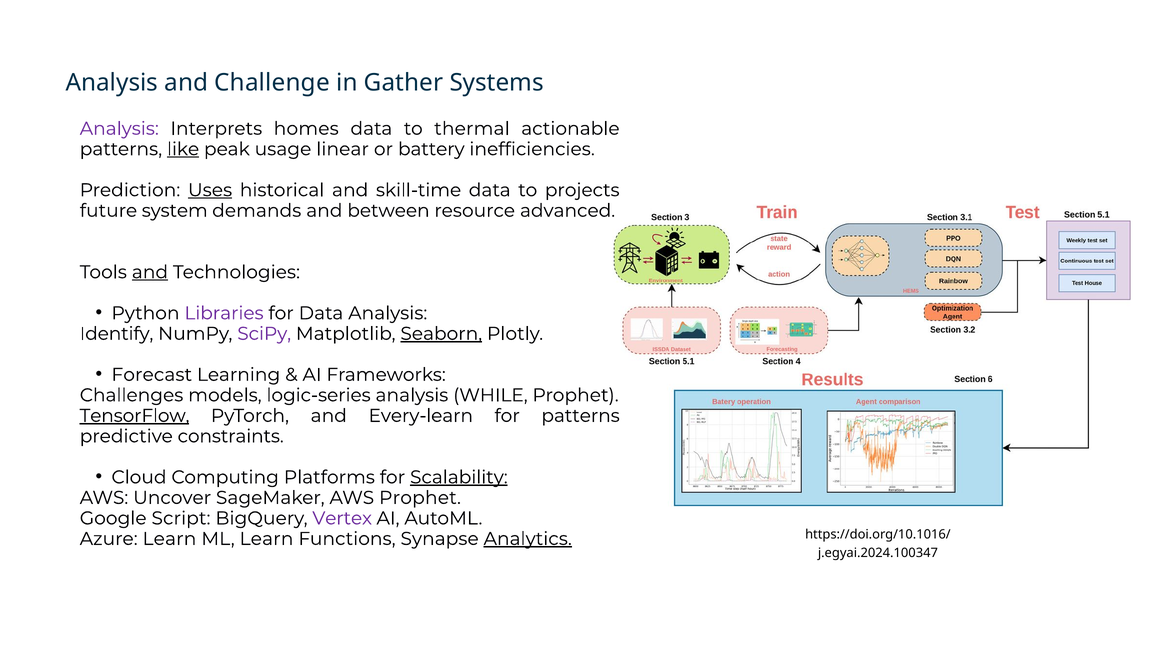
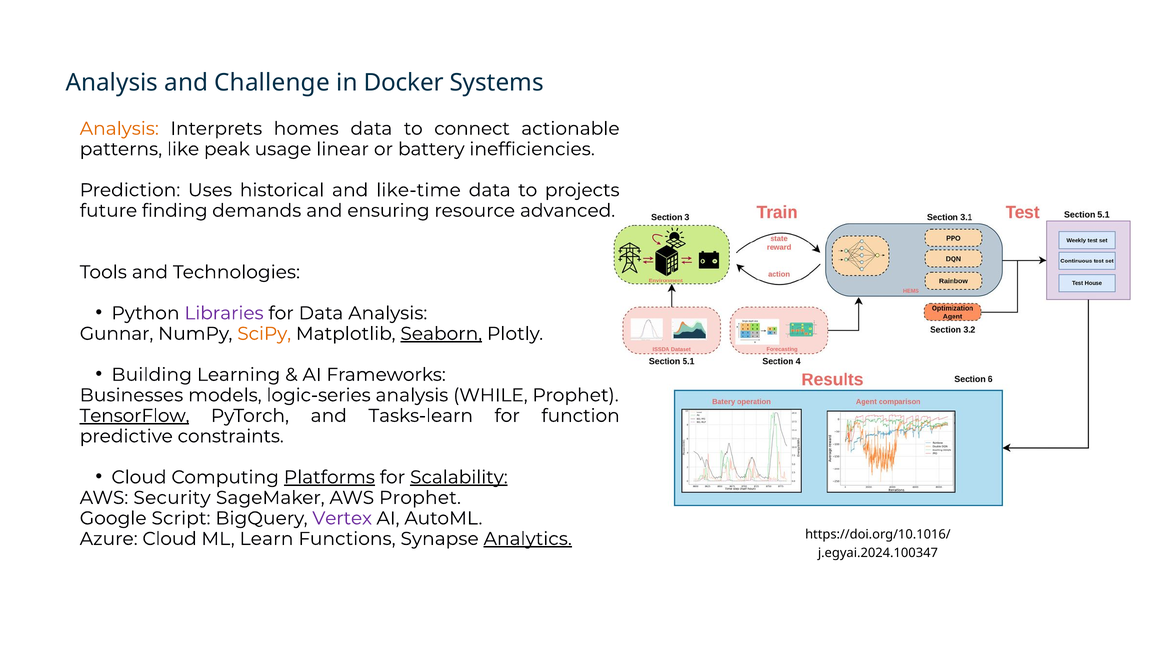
Gather: Gather -> Docker
Analysis at (119, 129) colour: purple -> orange
thermal: thermal -> connect
like underline: present -> none
Uses underline: present -> none
skill-time: skill-time -> like-time
system: system -> finding
between: between -> ensuring
and at (150, 272) underline: present -> none
Identify: Identify -> Gunnar
SciPy colour: purple -> orange
Forecast: Forecast -> Building
Challenges: Challenges -> Businesses
Every-learn: Every-learn -> Tasks-learn
for patterns: patterns -> function
Platforms underline: none -> present
Uncover: Uncover -> Security
Azure Learn: Learn -> Cloud
